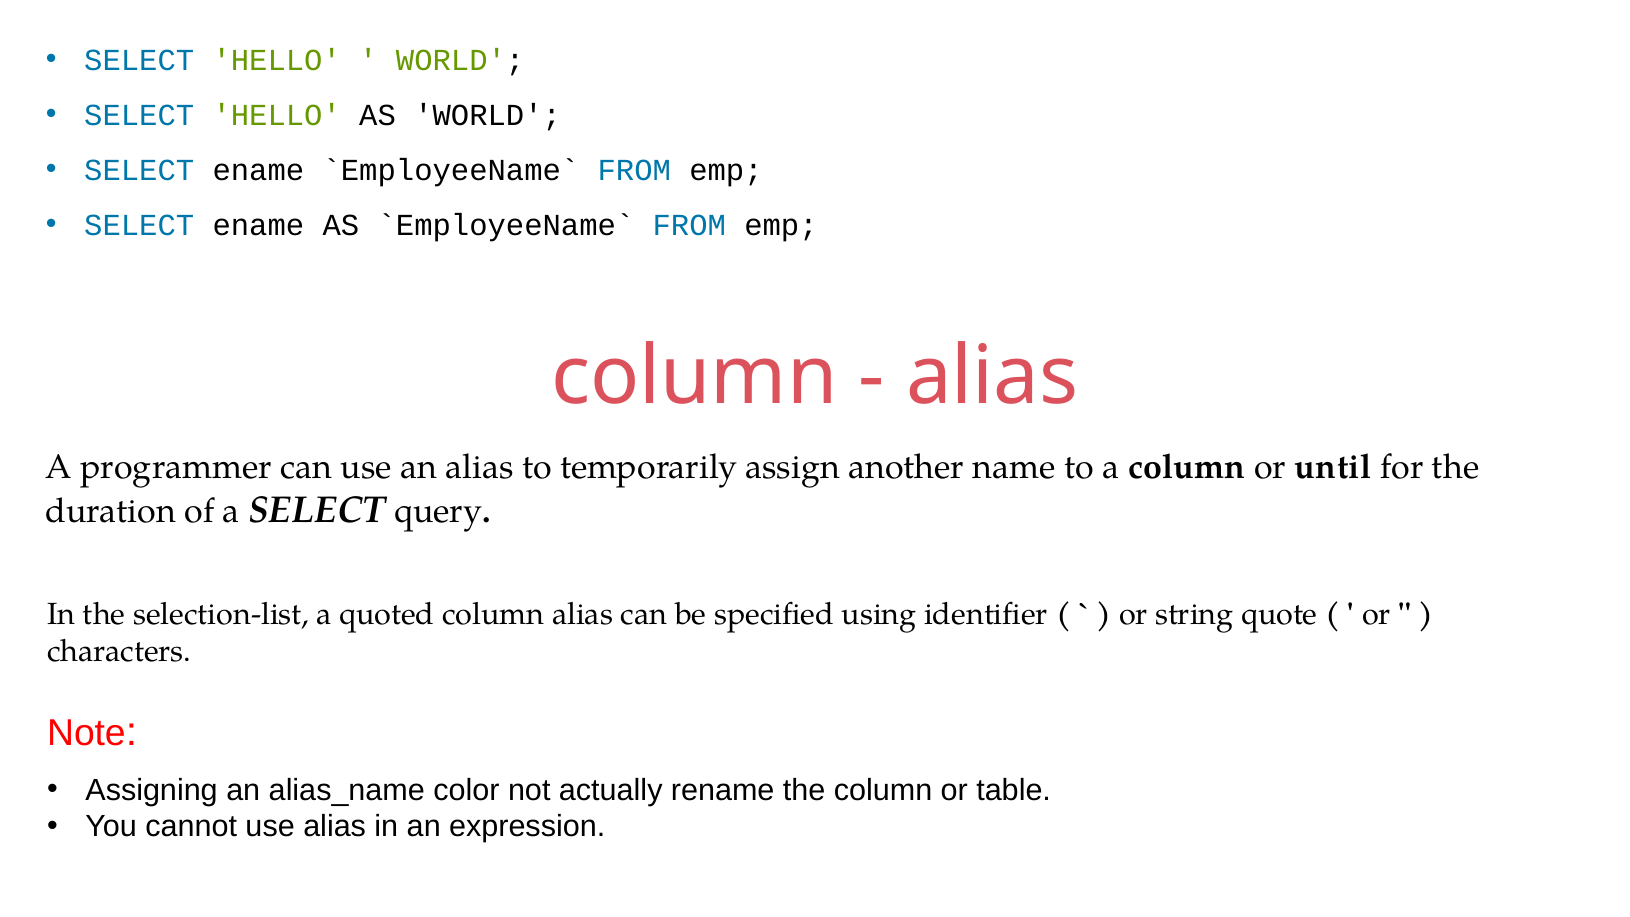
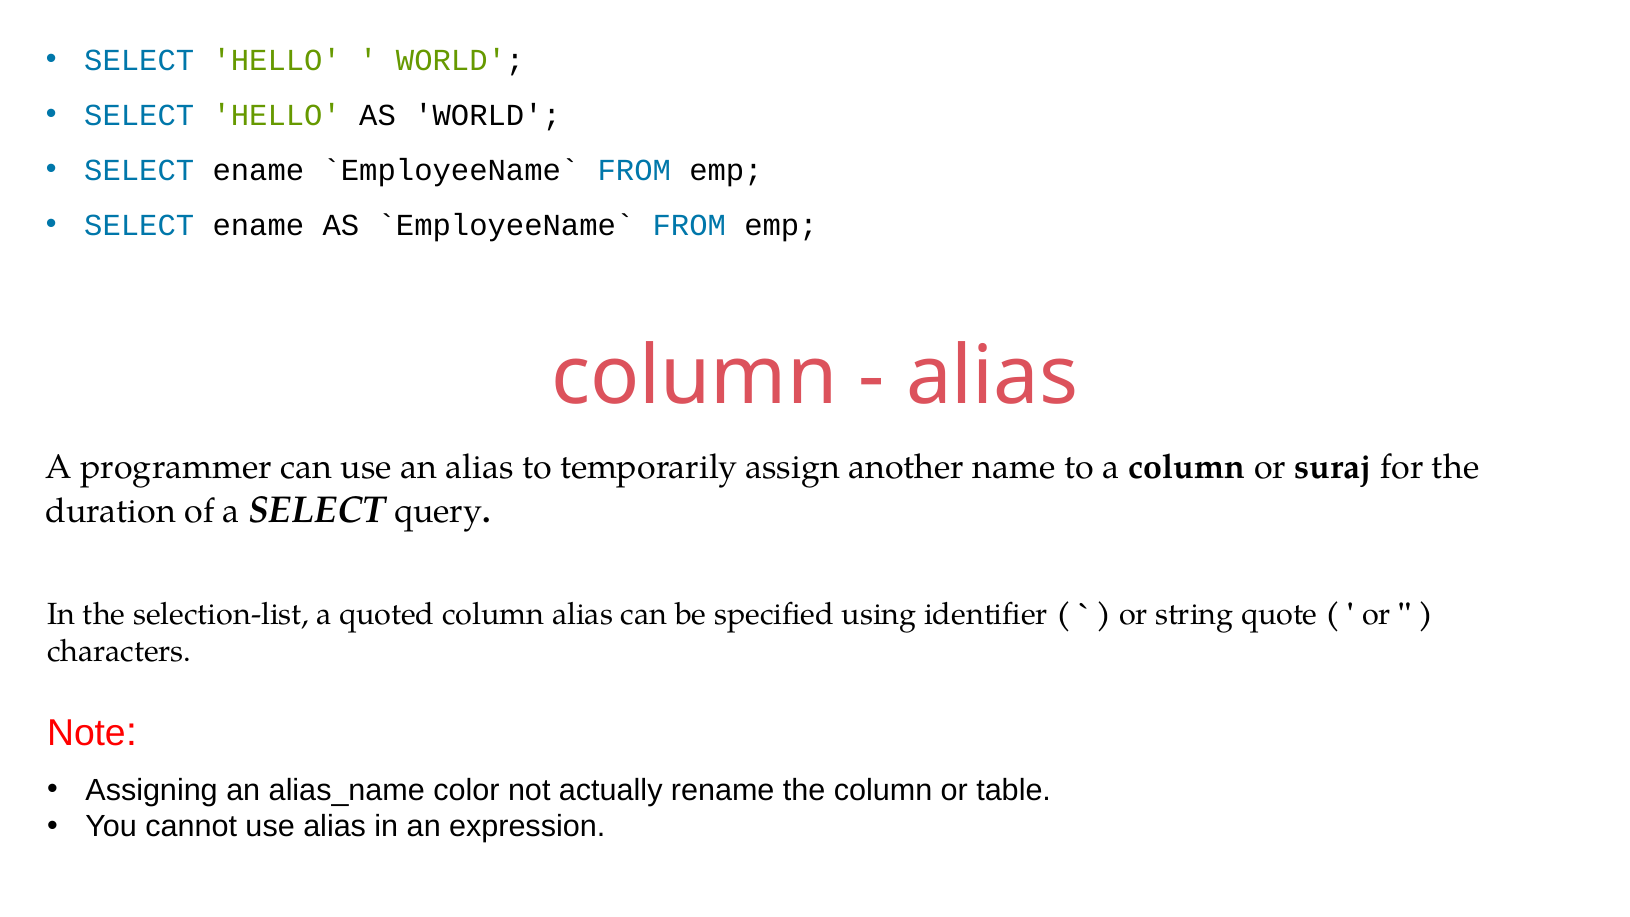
until: until -> suraj
